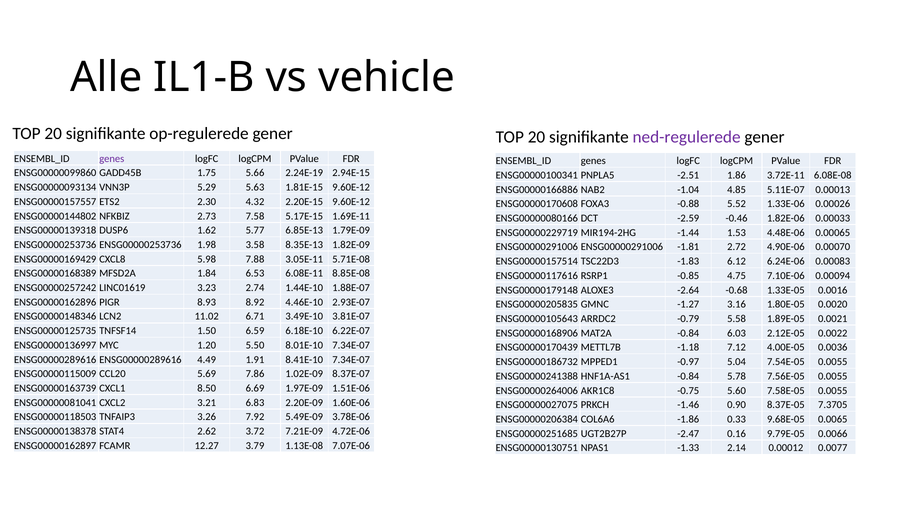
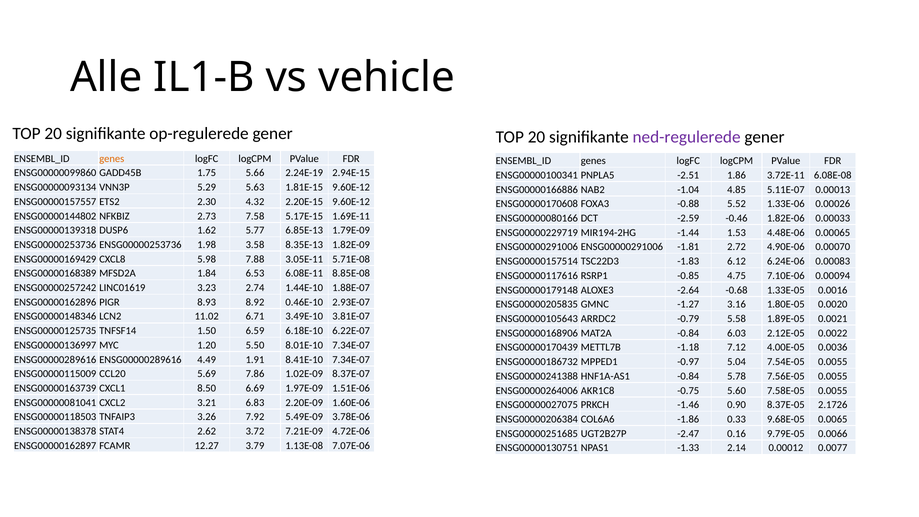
genes at (112, 159) colour: purple -> orange
4.46E-10: 4.46E-10 -> 0.46E-10
7.3705: 7.3705 -> 2.1726
